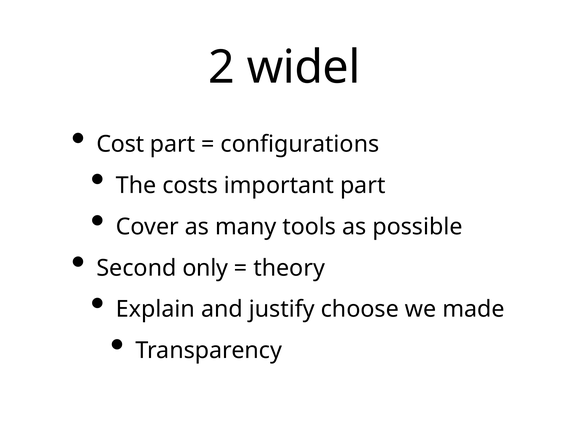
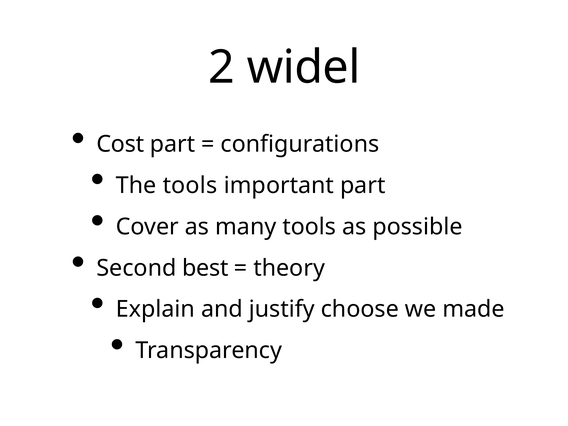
The costs: costs -> tools
only: only -> best
